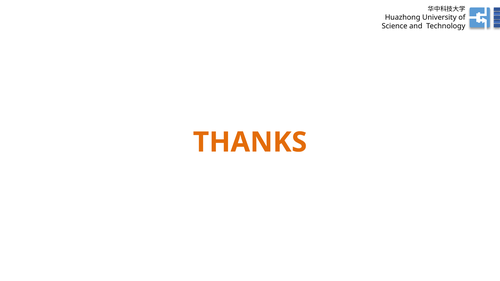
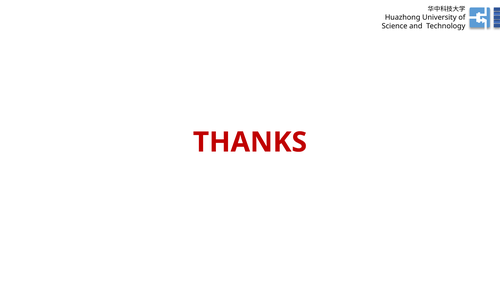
THANKS colour: orange -> red
